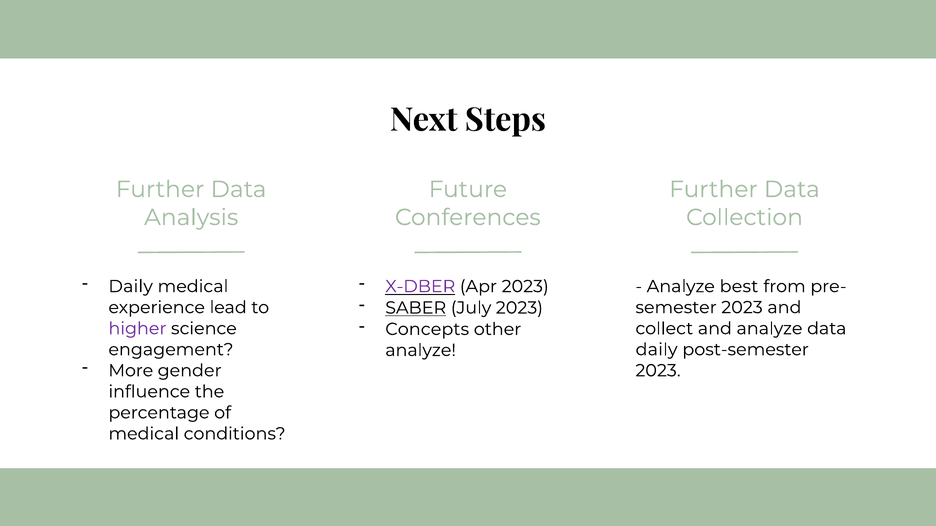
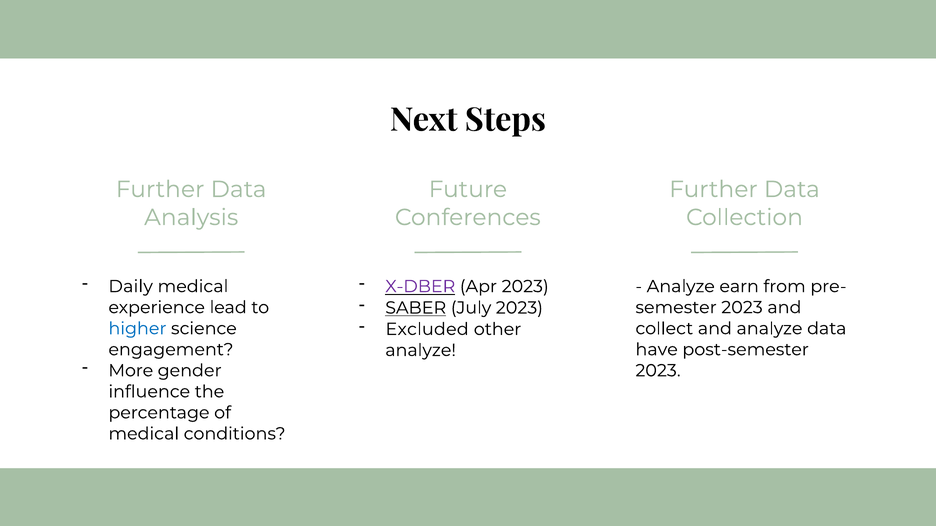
best: best -> earn
Concepts: Concepts -> Excluded
higher colour: purple -> blue
daily at (657, 350): daily -> have
